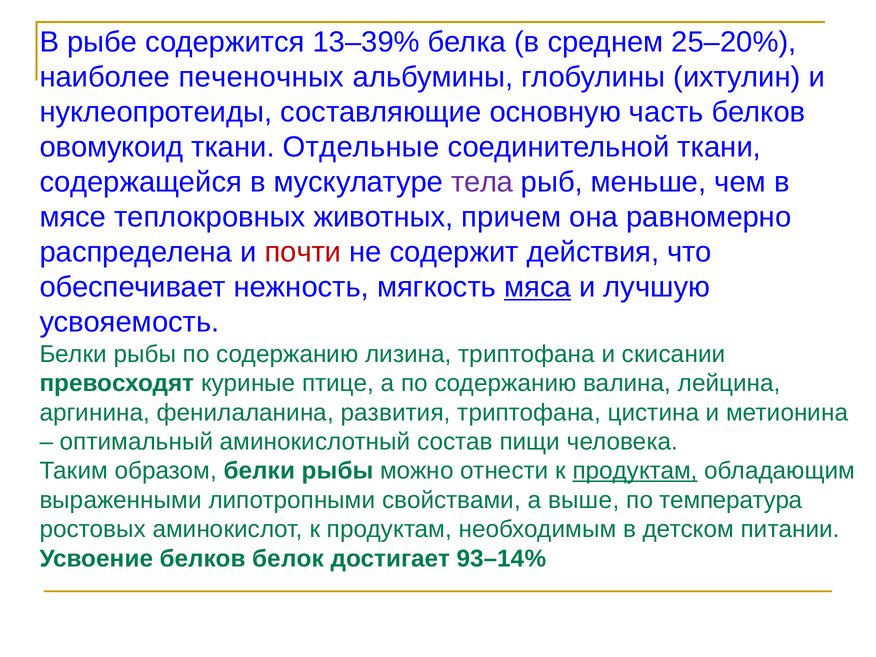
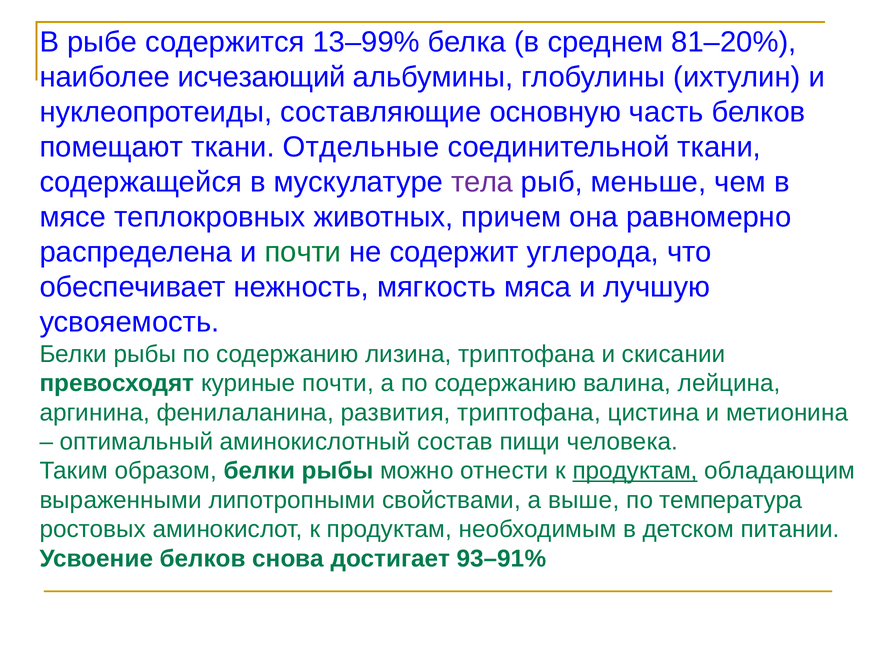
13–39%: 13–39% -> 13–99%
25–20%: 25–20% -> 81–20%
печеночных: печеночных -> исчезающий
овомукоид: овомукоид -> помещают
почти at (303, 252) colour: red -> green
действия: действия -> углерода
мяса underline: present -> none
куриные птице: птице -> почти
белок: белок -> снова
93–14%: 93–14% -> 93–91%
